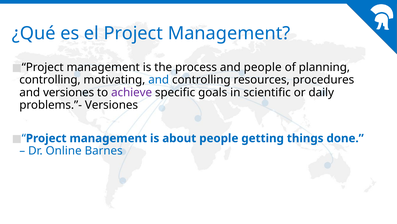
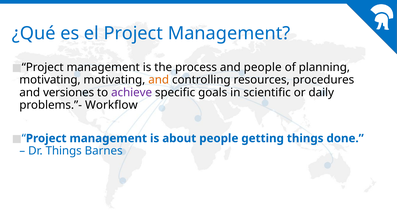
controlling at (50, 80): controlling -> motivating
and at (159, 80) colour: blue -> orange
problems.”- Versiones: Versiones -> Workflow
Dr Online: Online -> Things
